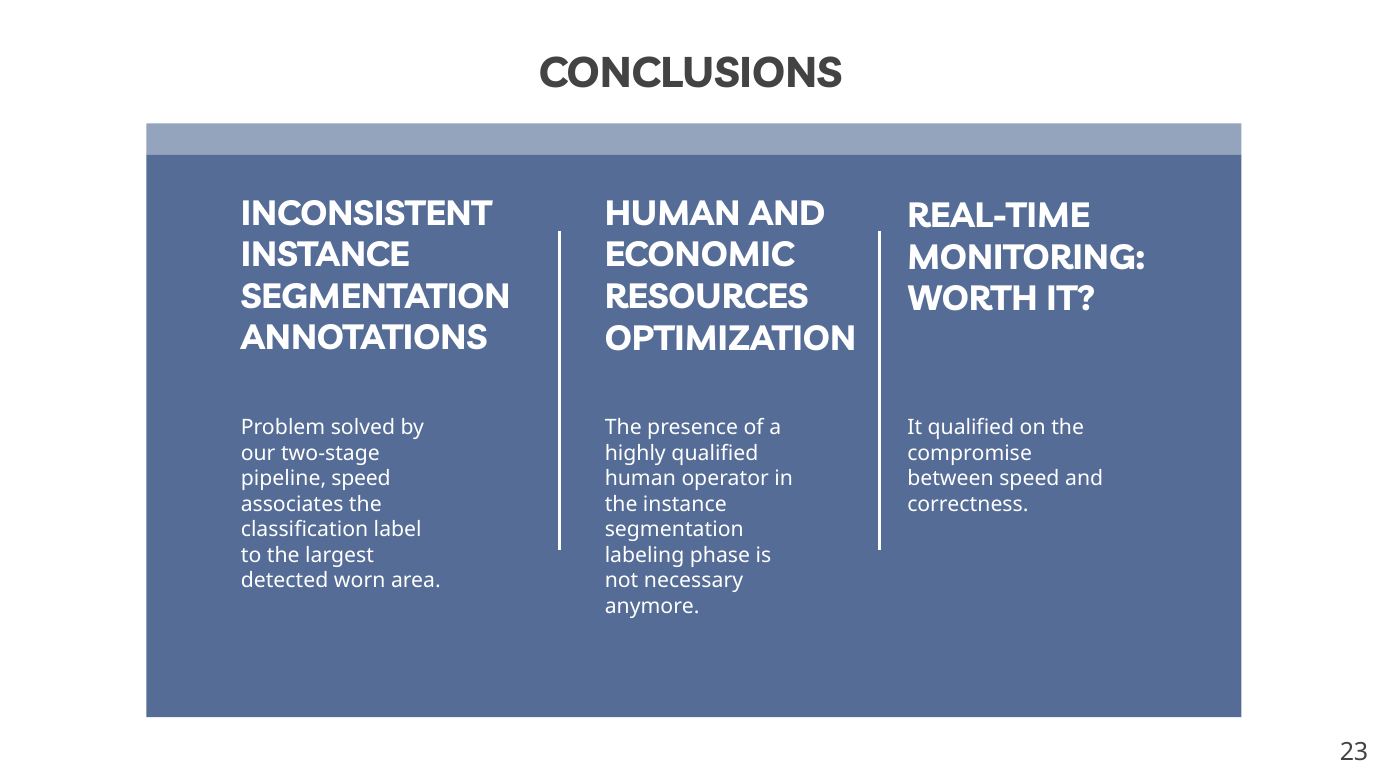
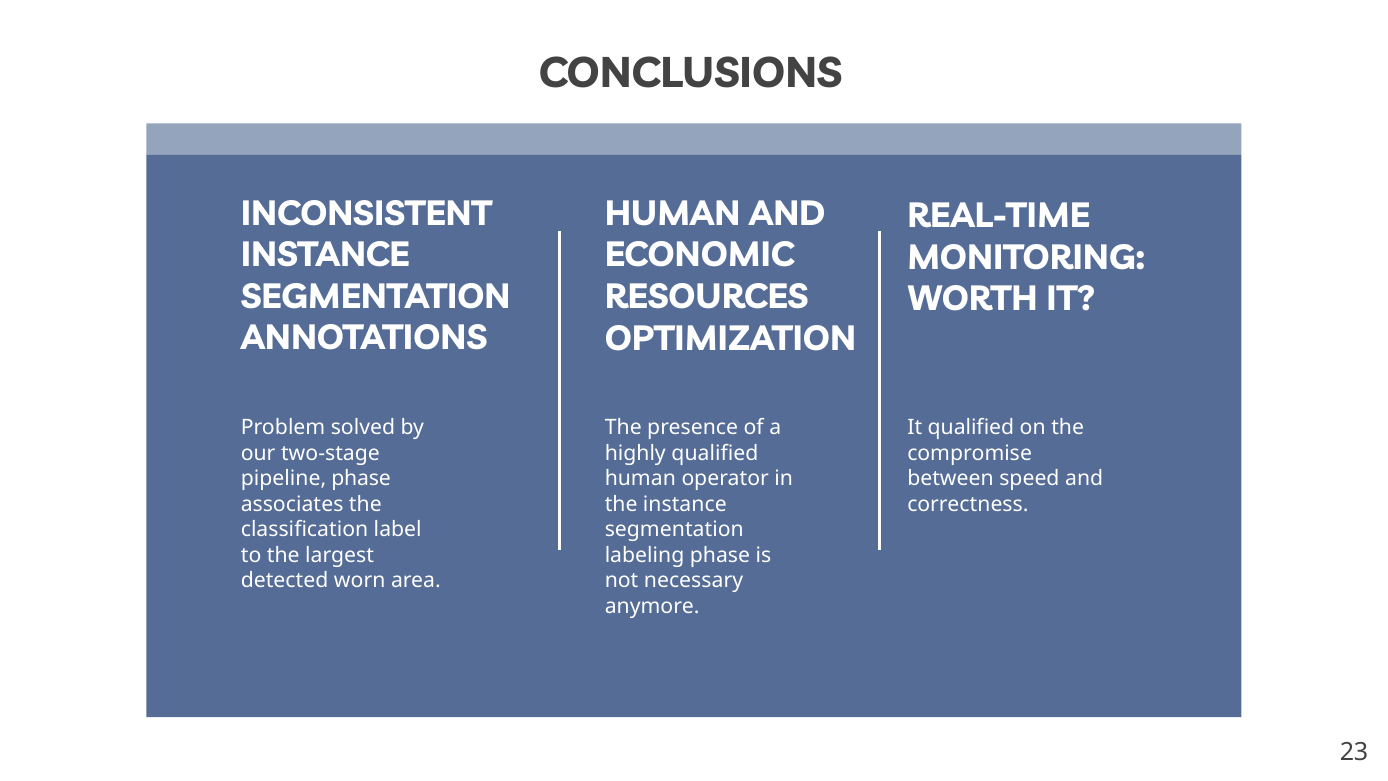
pipeline speed: speed -> phase
